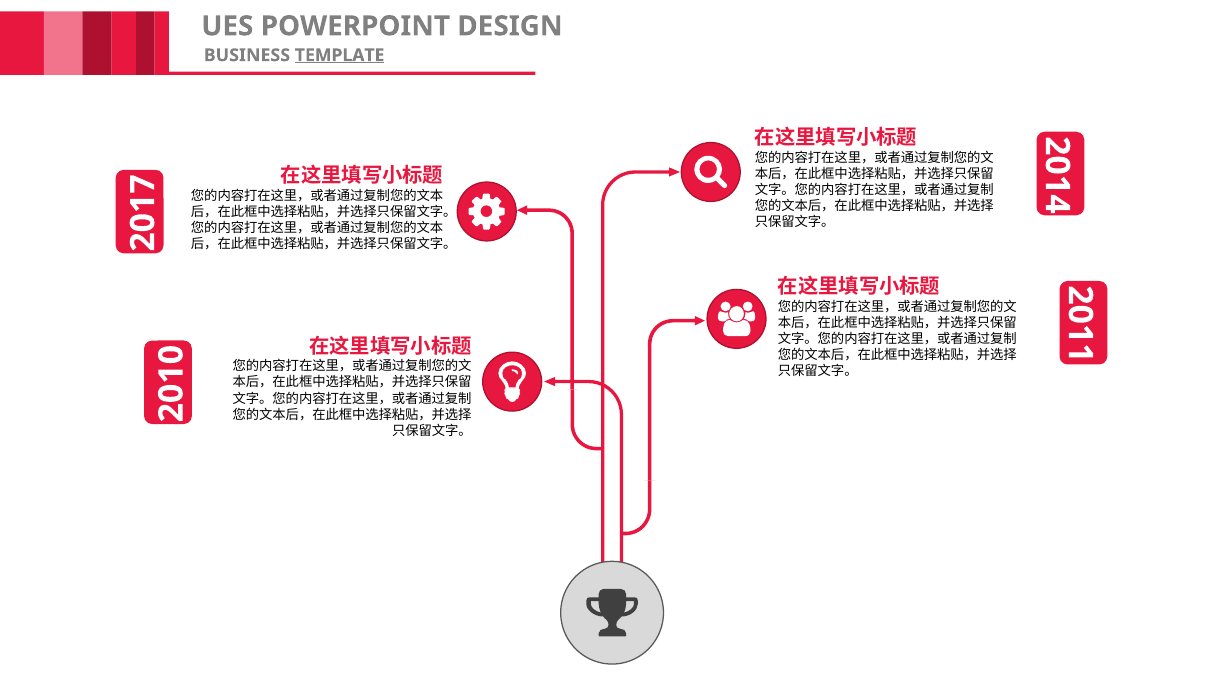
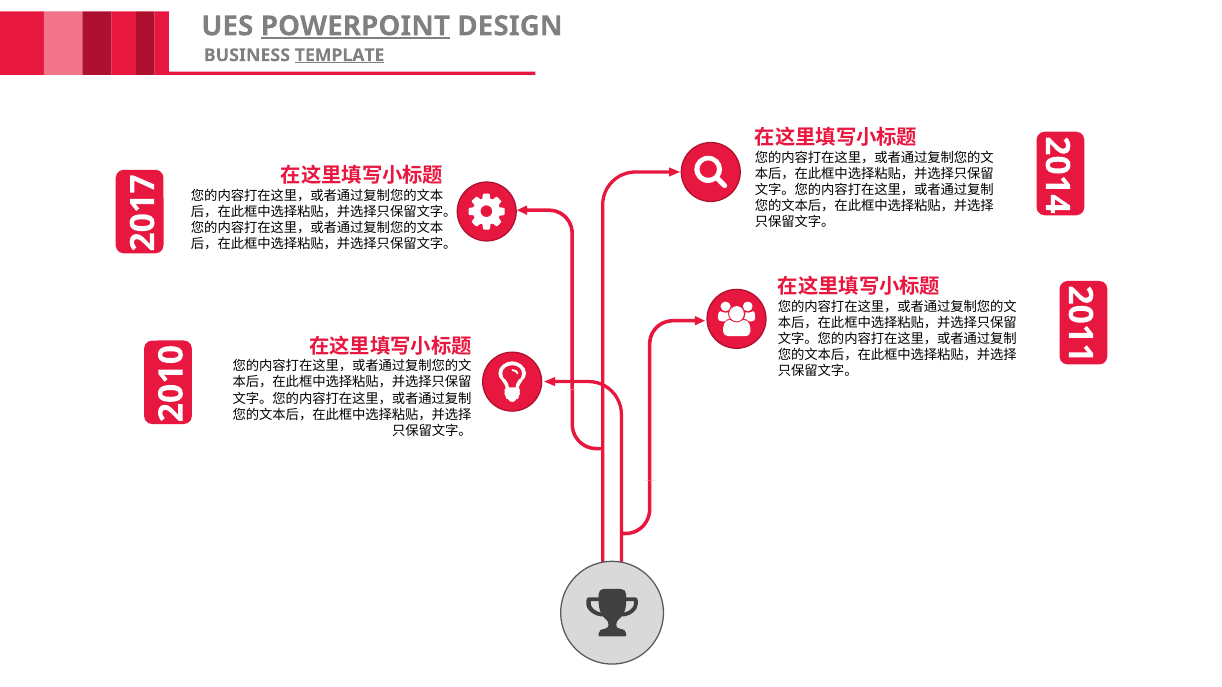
POWERPOINT underline: none -> present
